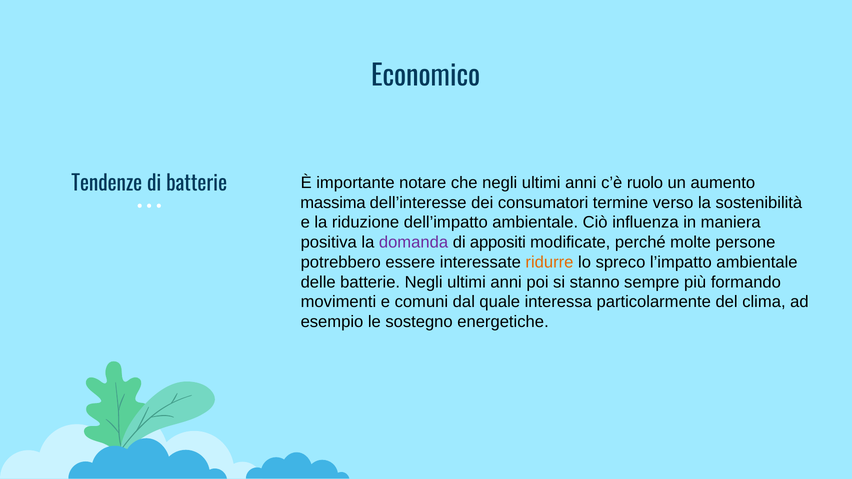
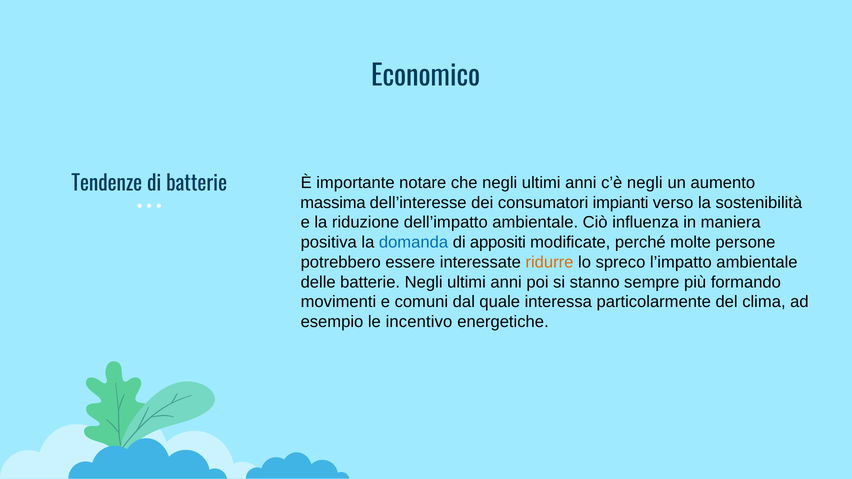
c’è ruolo: ruolo -> negli
termine: termine -> impianti
domanda colour: purple -> blue
sostegno: sostegno -> incentivo
